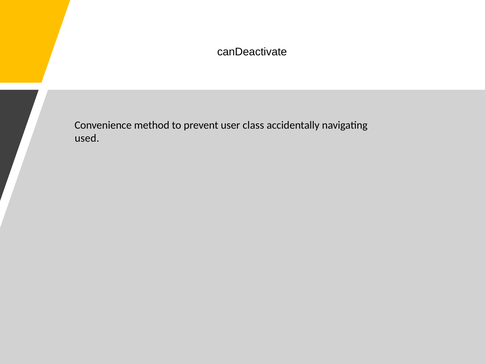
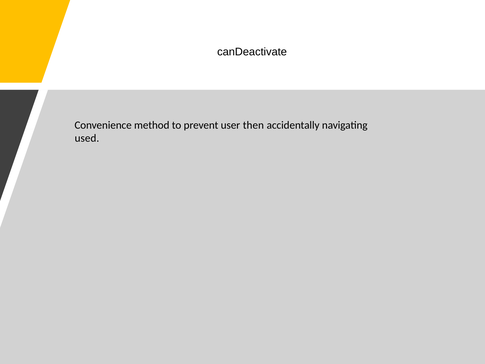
class: class -> then
